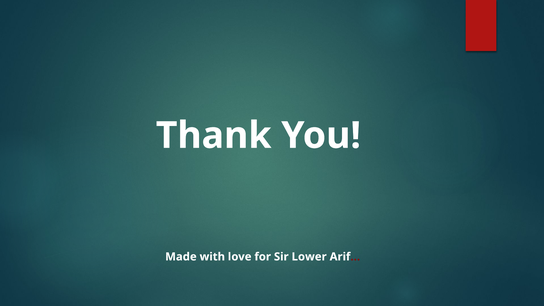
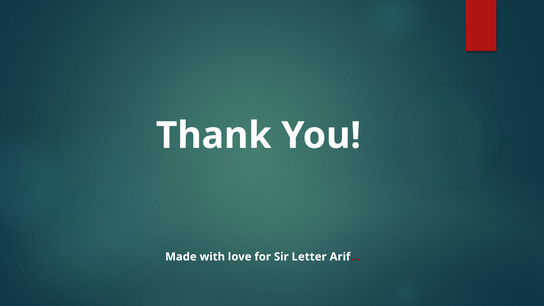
Lower: Lower -> Letter
